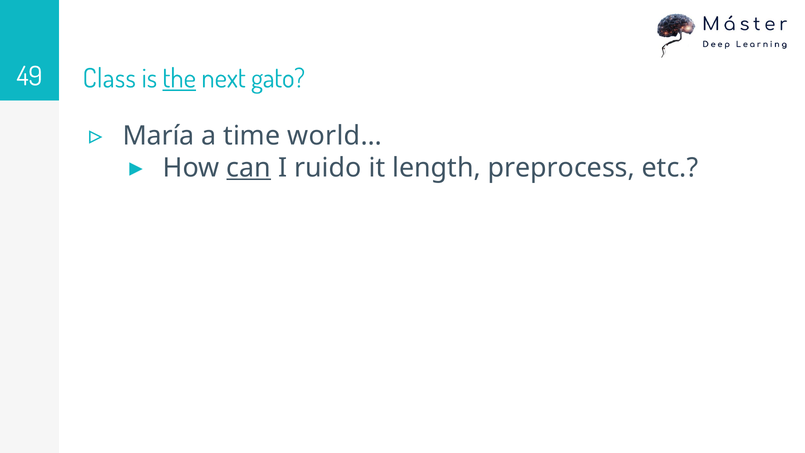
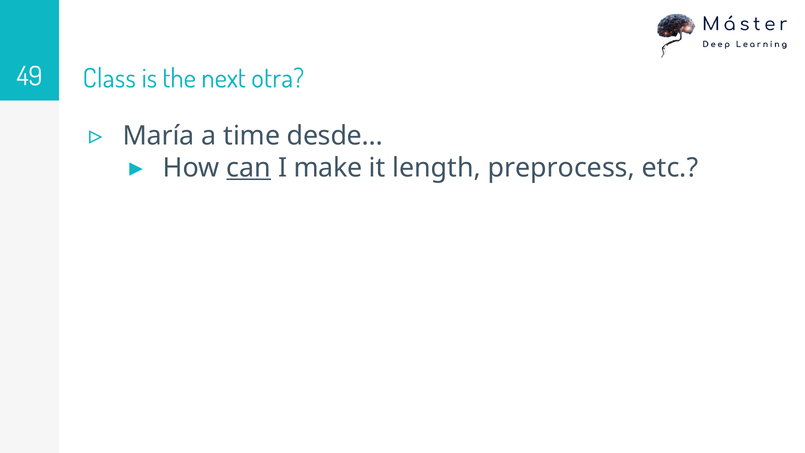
the underline: present -> none
gato: gato -> otra
world…: world… -> desde…
ruido: ruido -> make
